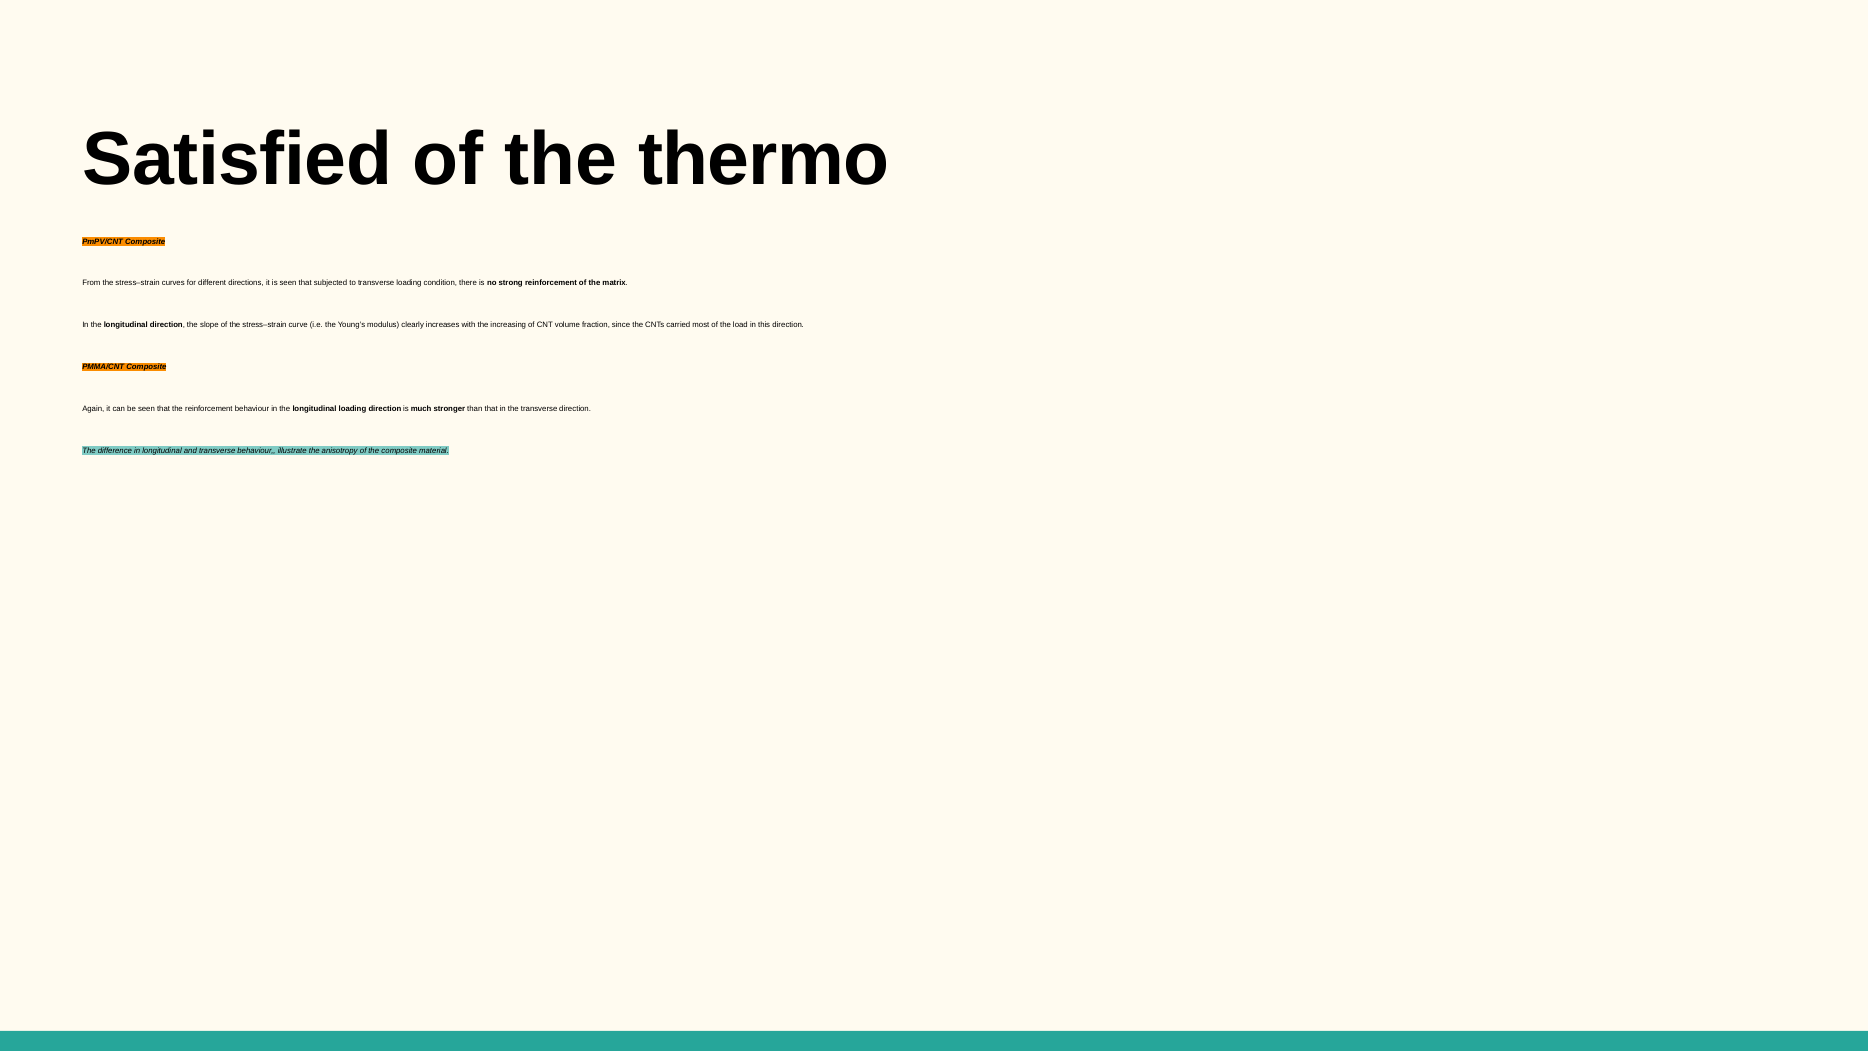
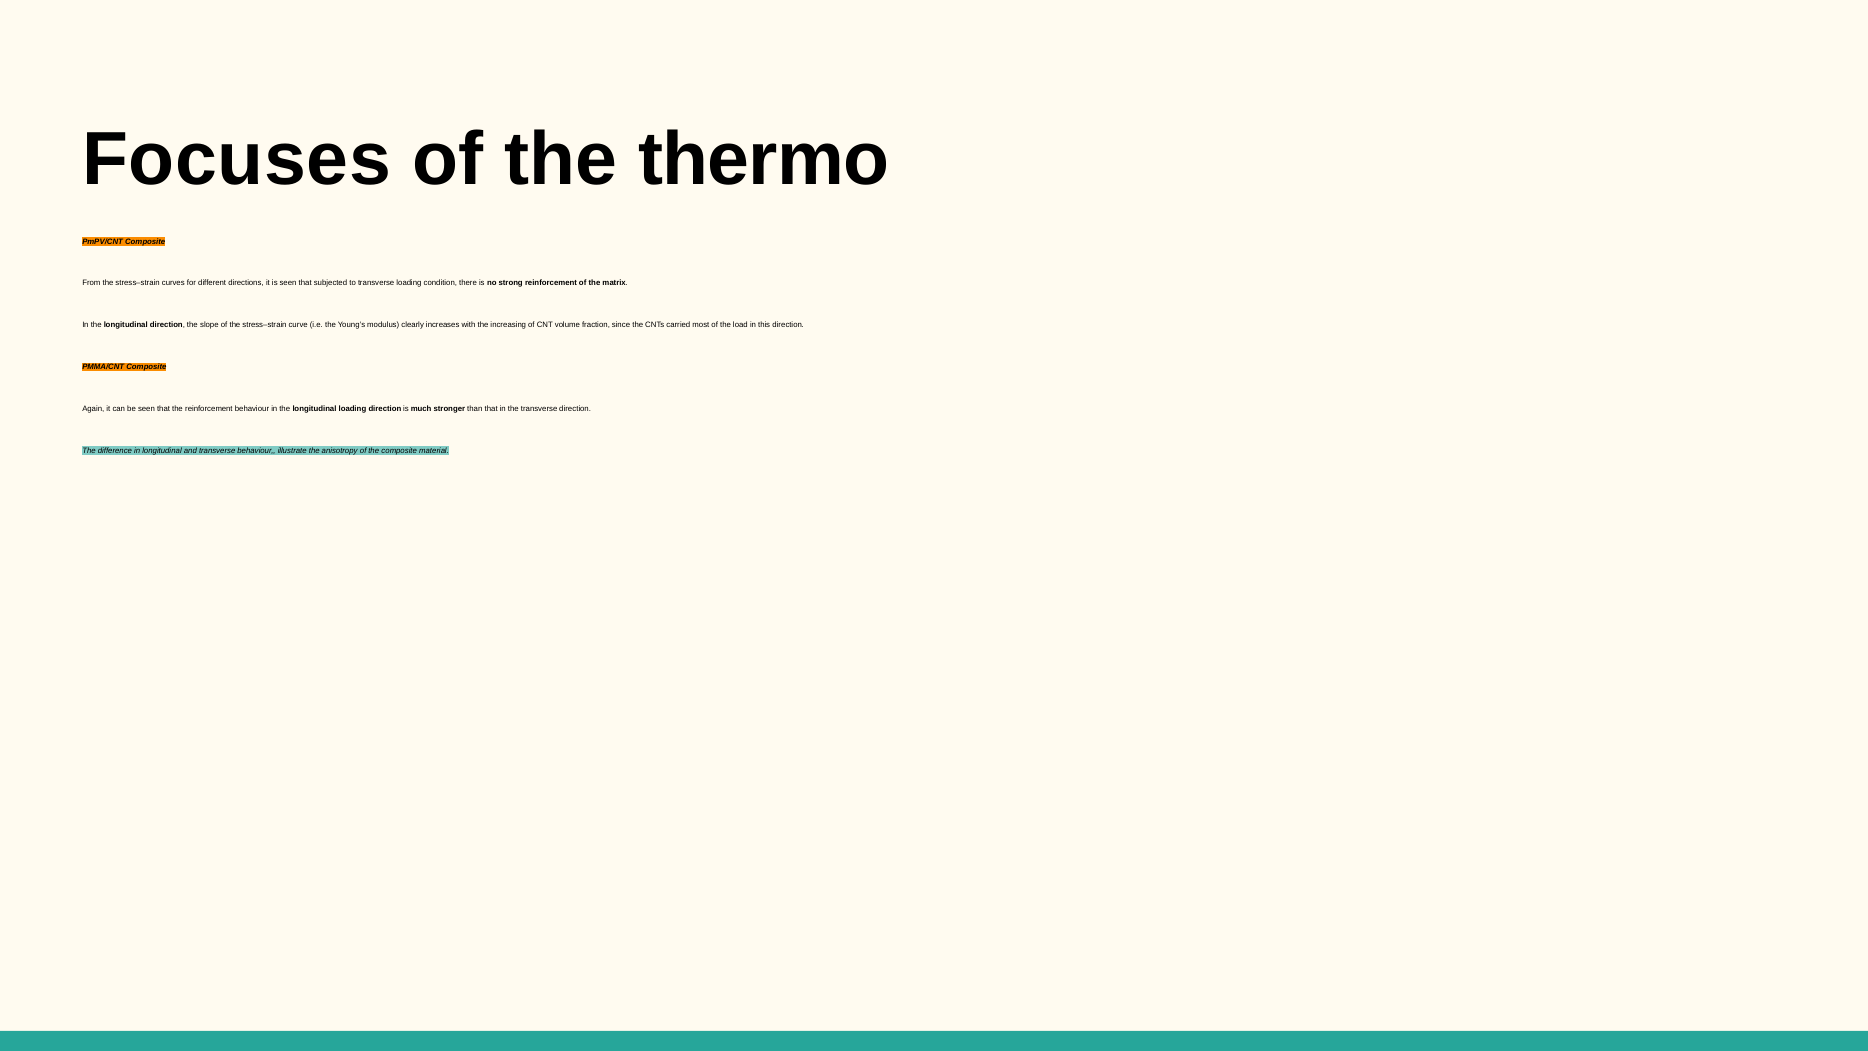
Satisfied: Satisfied -> Focuses
